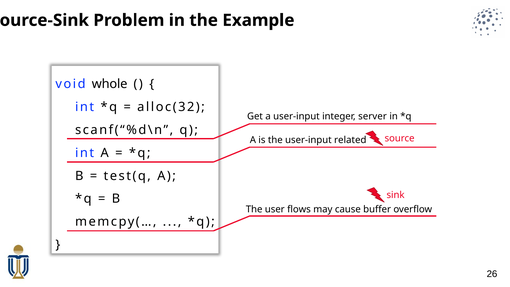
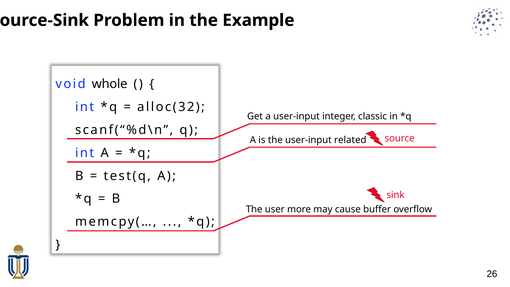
server: server -> classic
flows: flows -> more
